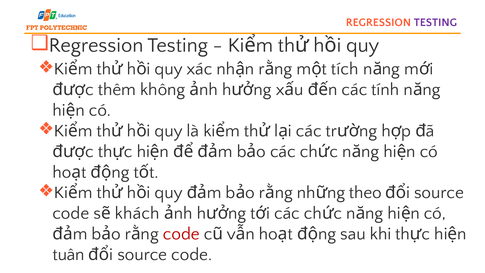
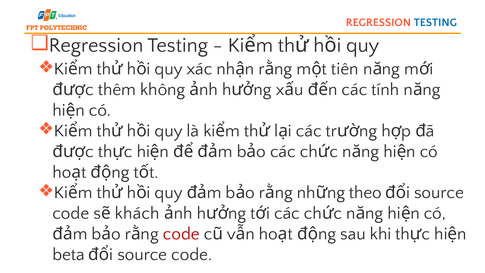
TESTING at (435, 23) colour: purple -> blue
tích: tích -> tiên
tuân: tuân -> beta
